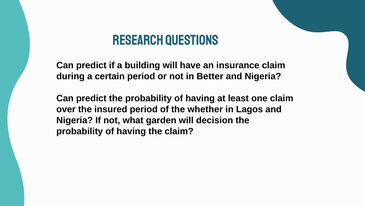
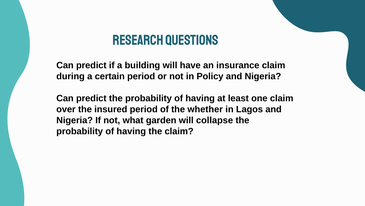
Better: Better -> Policy
decision: decision -> collapse
